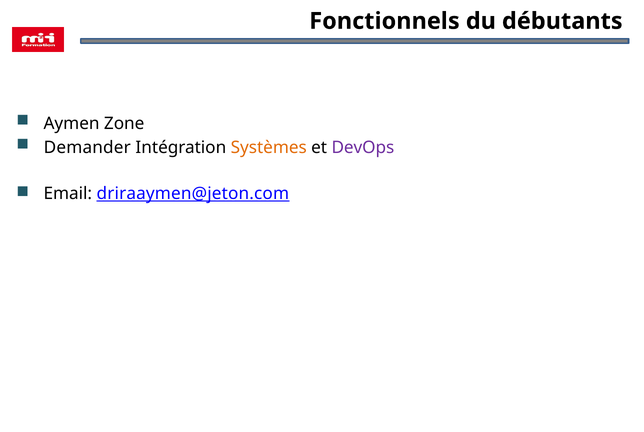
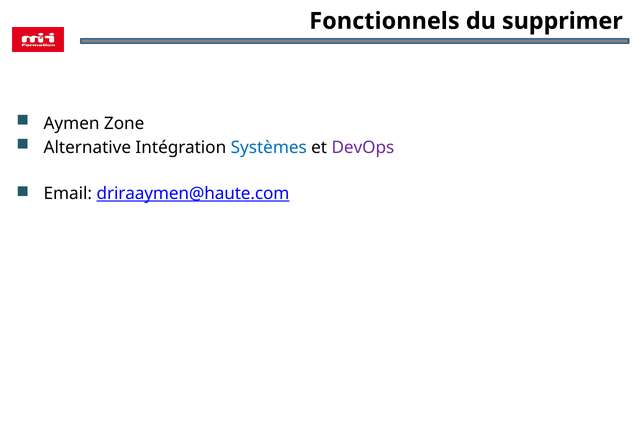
débutants: débutants -> supprimer
Demander: Demander -> Alternative
Systèmes colour: orange -> blue
driraaymen@jeton.com: driraaymen@jeton.com -> driraaymen@haute.com
